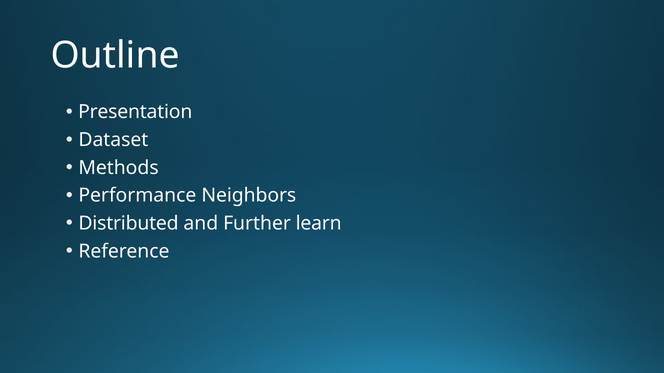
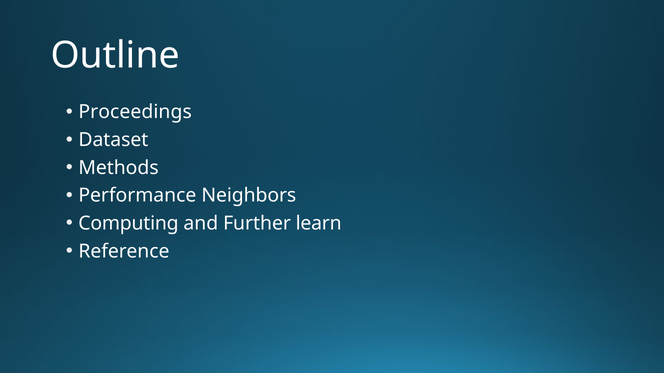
Presentation: Presentation -> Proceedings
Distributed: Distributed -> Computing
